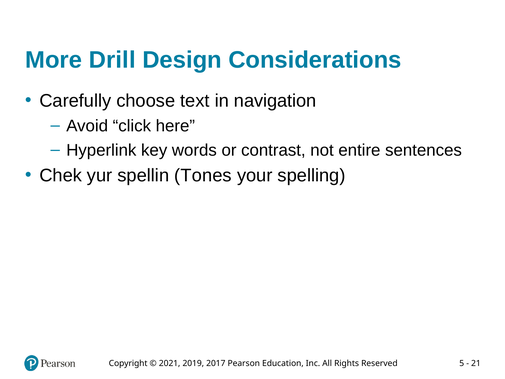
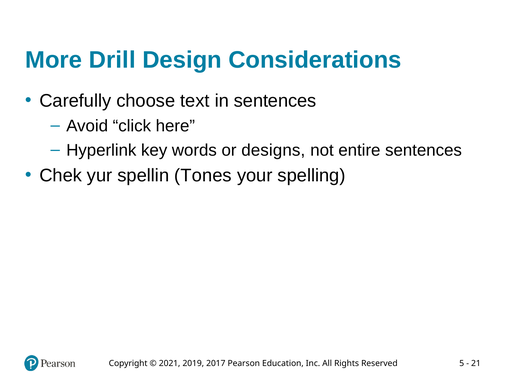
in navigation: navigation -> sentences
contrast: contrast -> designs
